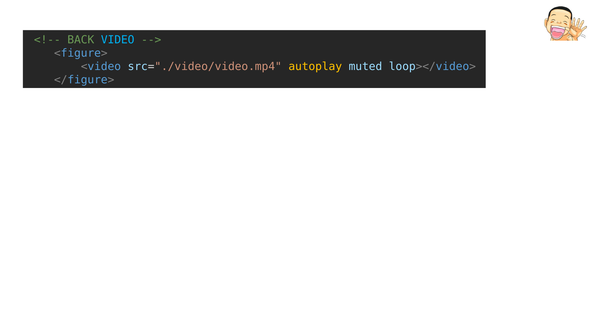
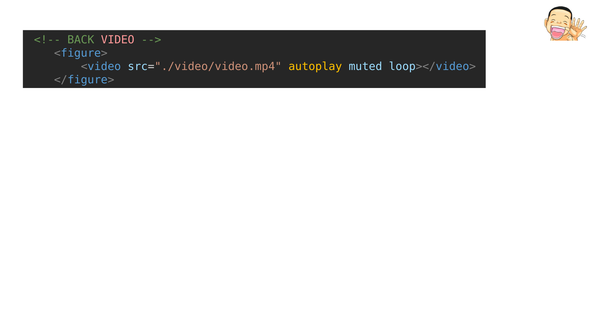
VIDEO colour: light blue -> pink
